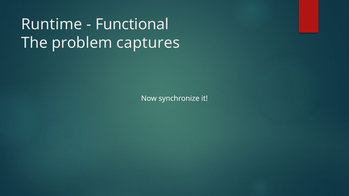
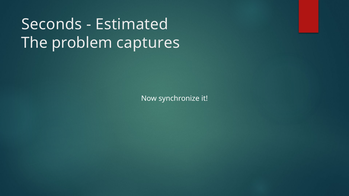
Runtime: Runtime -> Seconds
Functional: Functional -> Estimated
